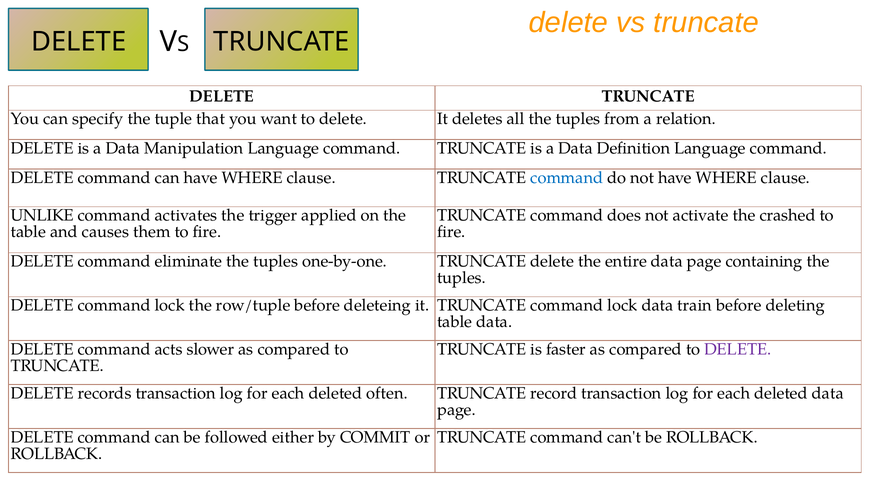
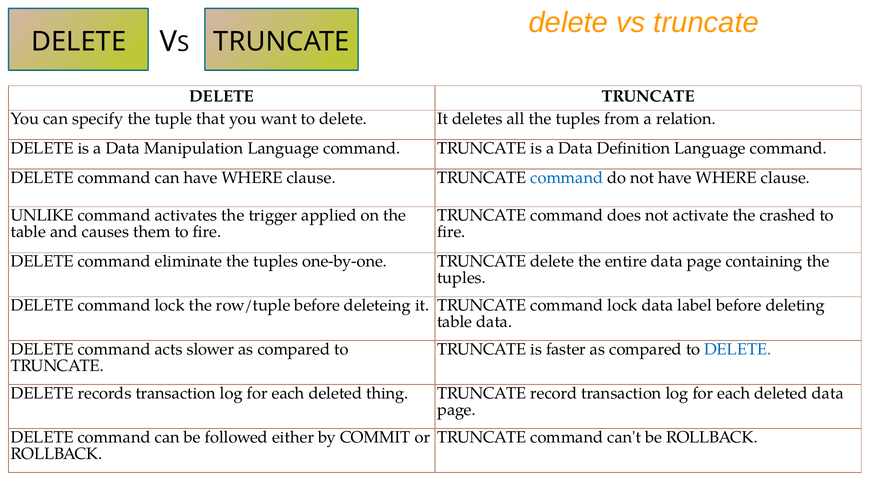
train: train -> label
DELETE at (738, 350) colour: purple -> blue
often: often -> thing
